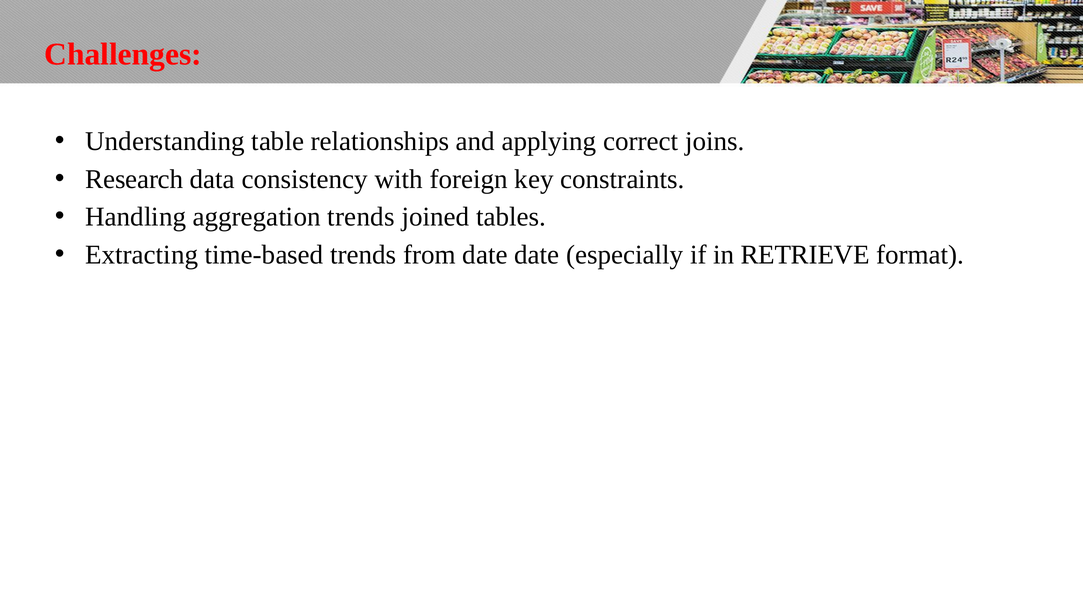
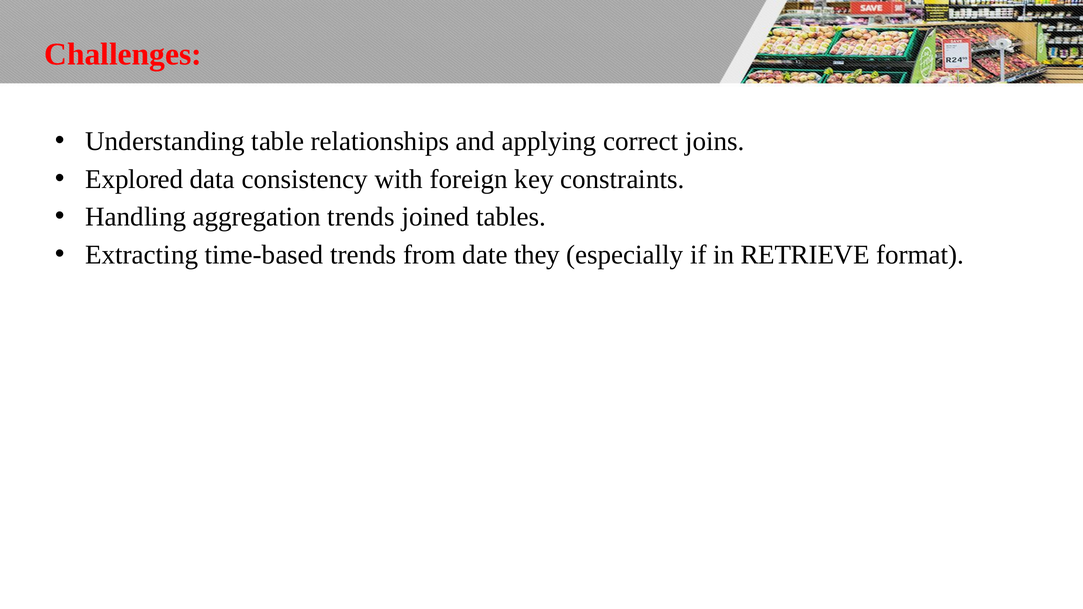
Research: Research -> Explored
date date: date -> they
